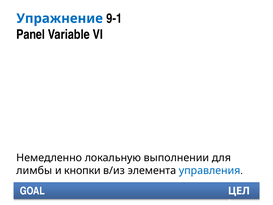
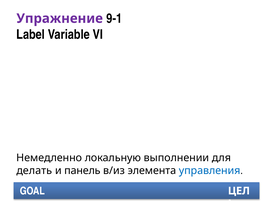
Упражнение colour: blue -> purple
Panel: Panel -> Label
лимбы: лимбы -> делать
кнопки: кнопки -> панель
